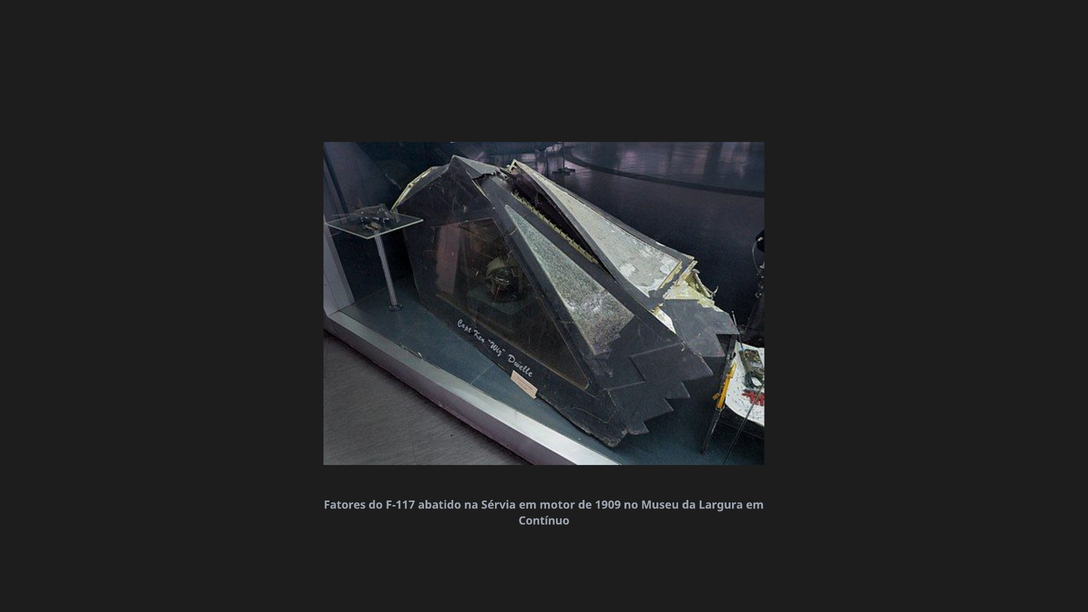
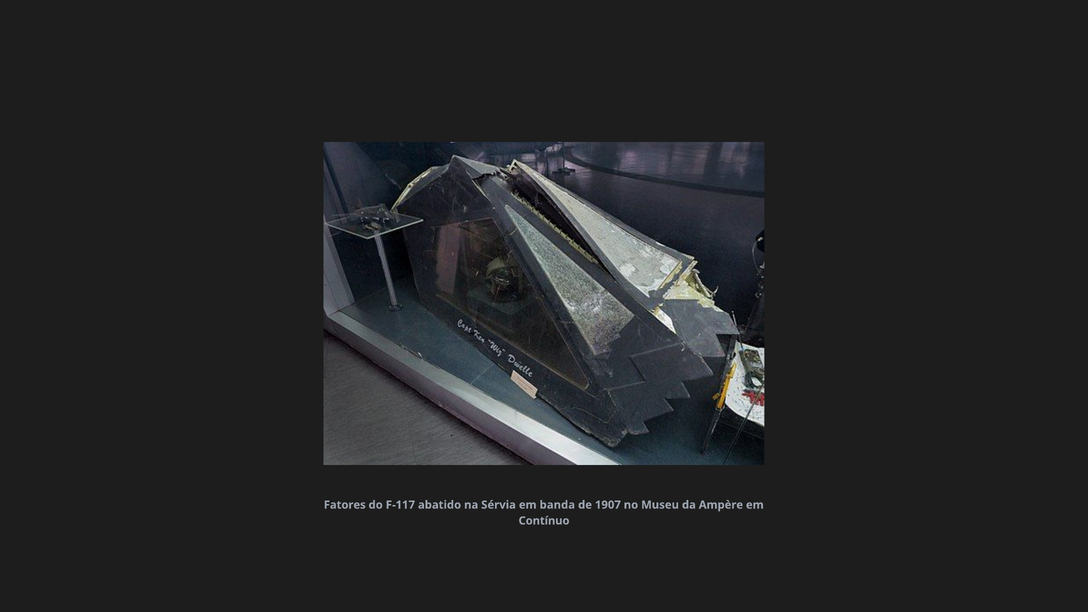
motor: motor -> banda
1909: 1909 -> 1907
Largura: Largura -> Ampère
